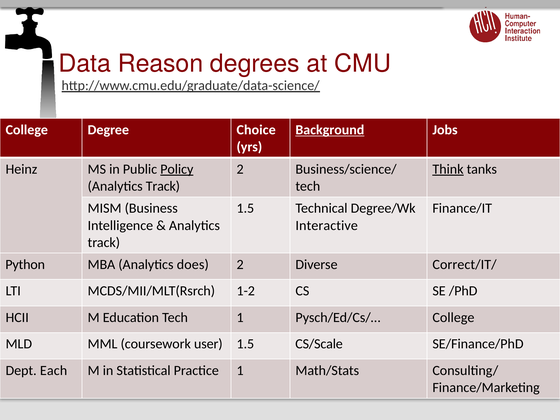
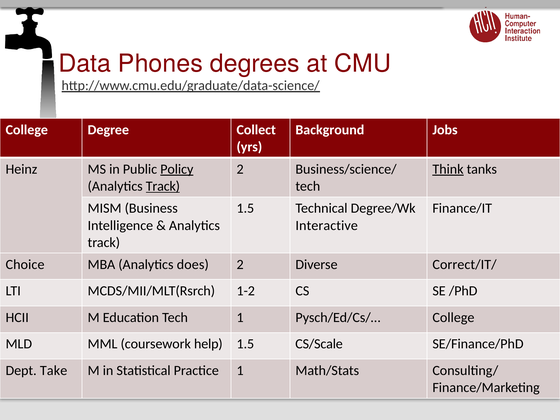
Reason: Reason -> Phones
Choice: Choice -> Collect
Background underline: present -> none
Track at (163, 186) underline: none -> present
Python: Python -> Choice
user: user -> help
Each: Each -> Take
